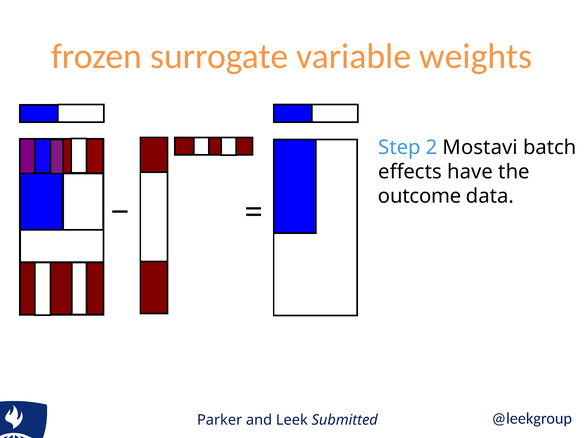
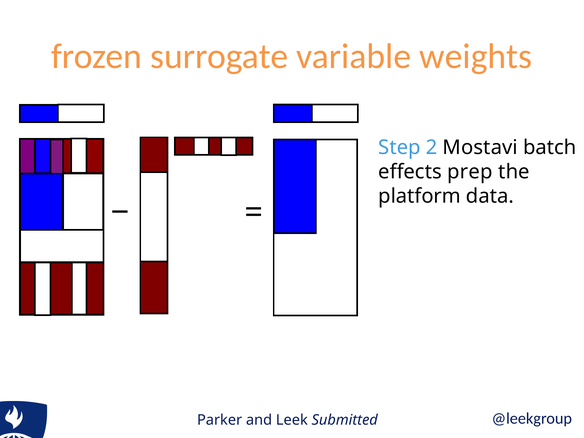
have: have -> prep
outcome: outcome -> platform
